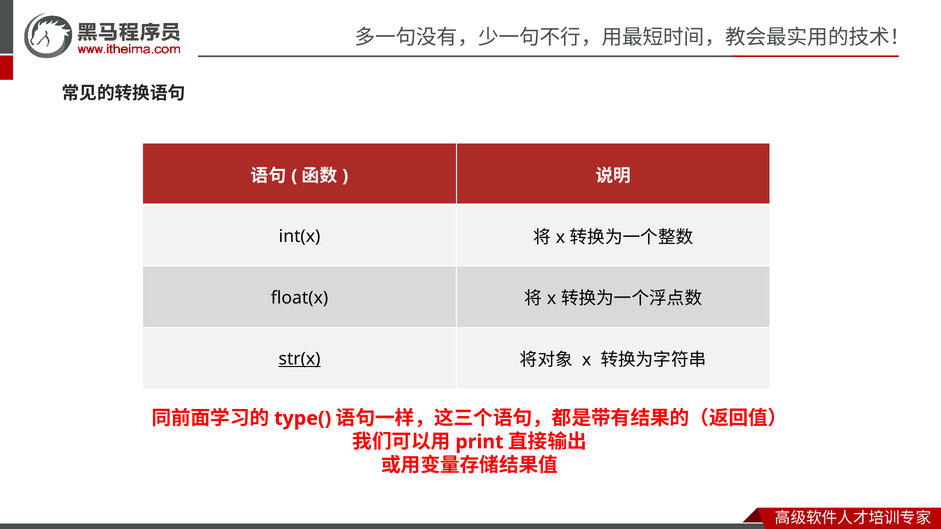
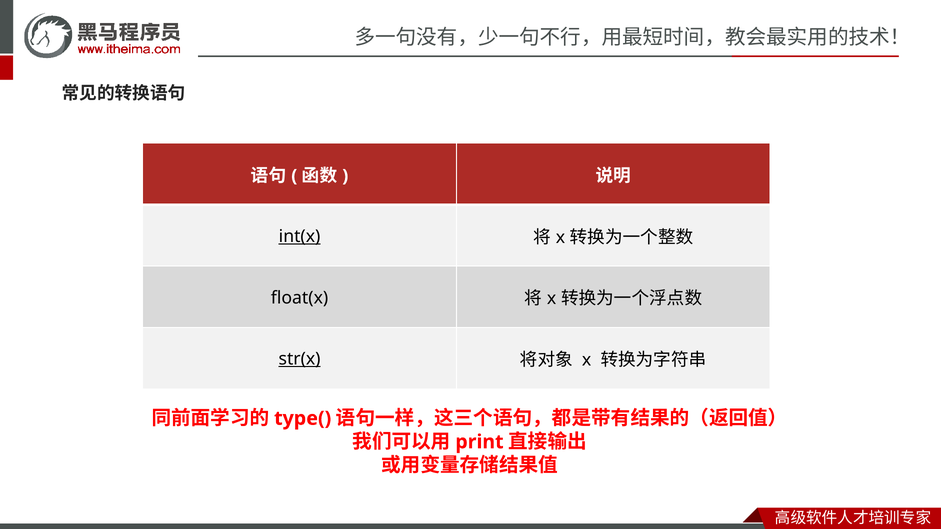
int(x underline: none -> present
